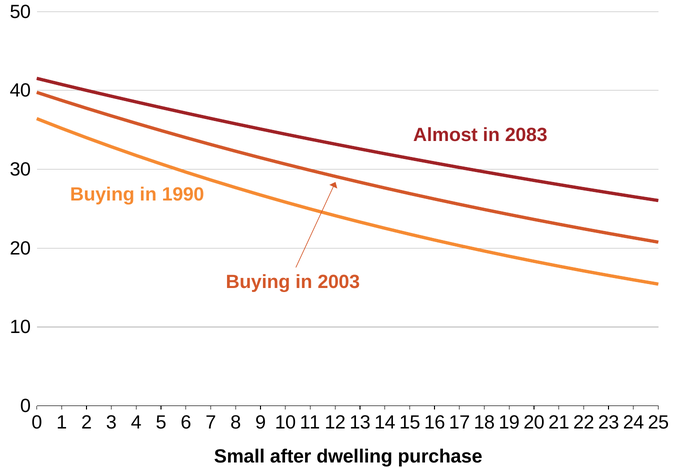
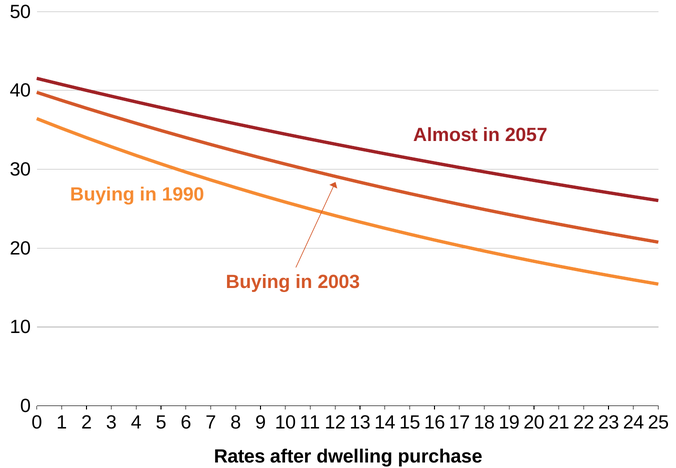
2083: 2083 -> 2057
Small: Small -> Rates
